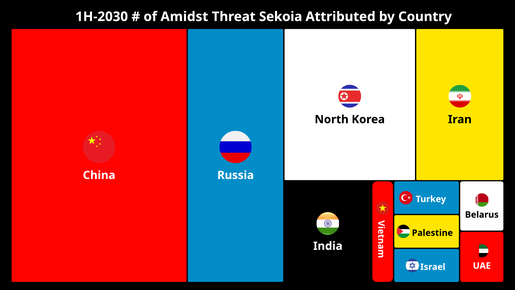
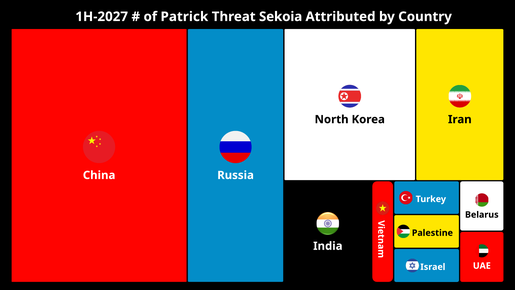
1H-2030: 1H-2030 -> 1H-2027
Amidst: Amidst -> Patrick
